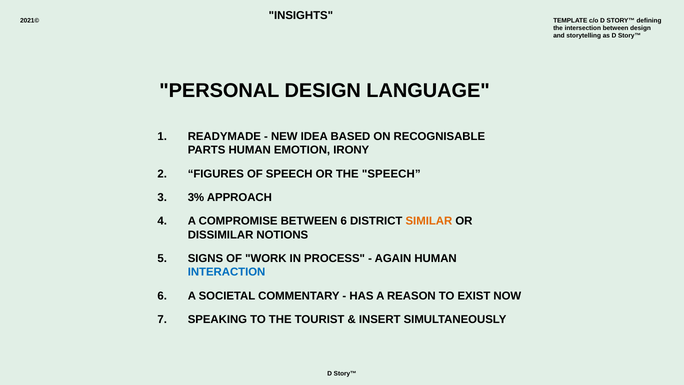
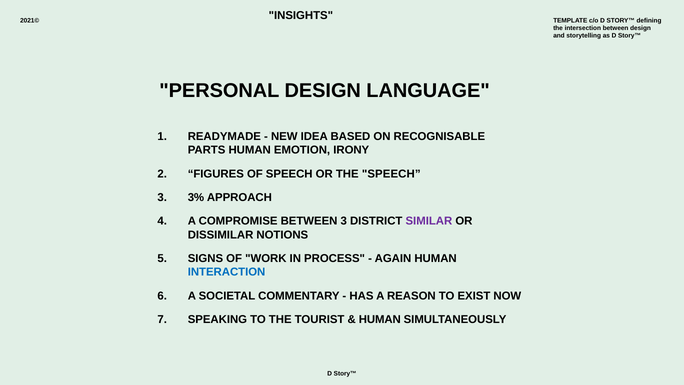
BETWEEN 6: 6 -> 3
SIMILAR colour: orange -> purple
INSERT at (380, 319): INSERT -> HUMAN
